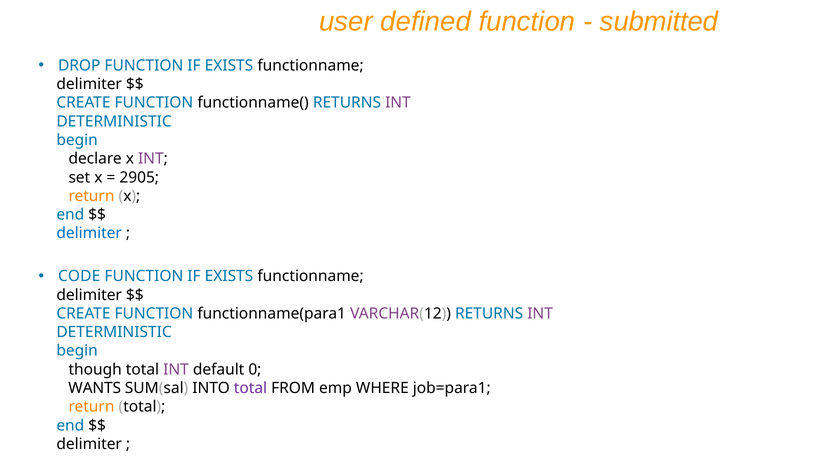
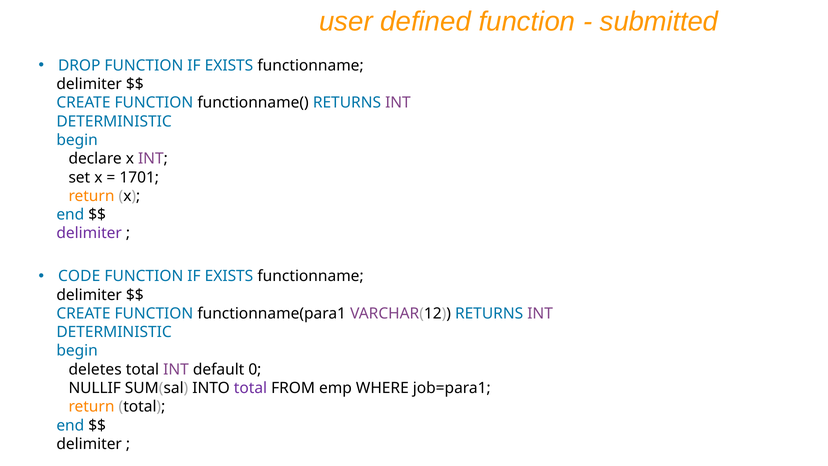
2905: 2905 -> 1701
delimiter at (89, 233) colour: blue -> purple
though: though -> deletes
WANTS: WANTS -> NULLIF
